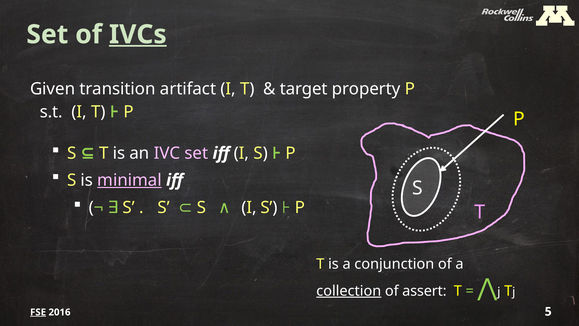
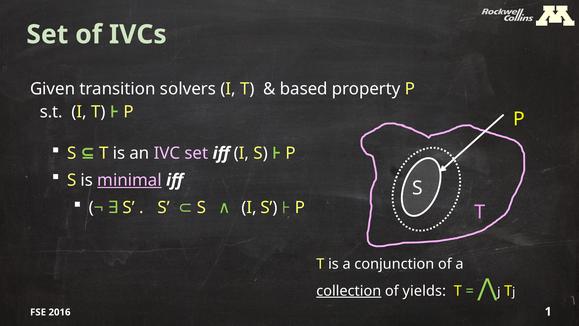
IVCs underline: present -> none
artifact: artifact -> solvers
target: target -> based
assert: assert -> yields
FSE underline: present -> none
5: 5 -> 1
